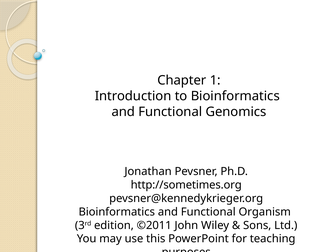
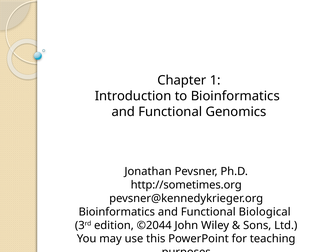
Organism: Organism -> Biological
©2011: ©2011 -> ©2044
